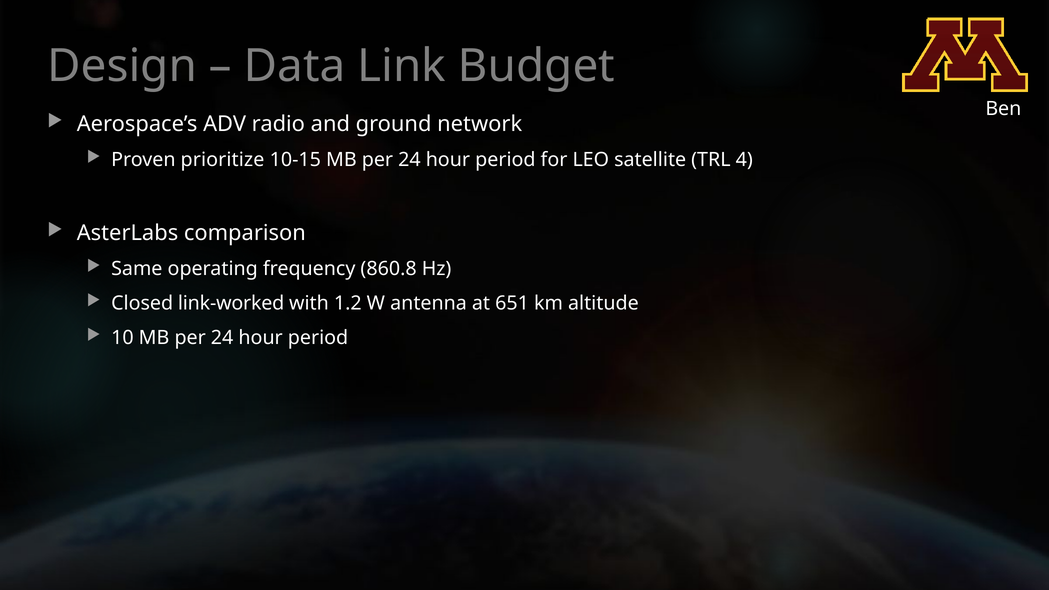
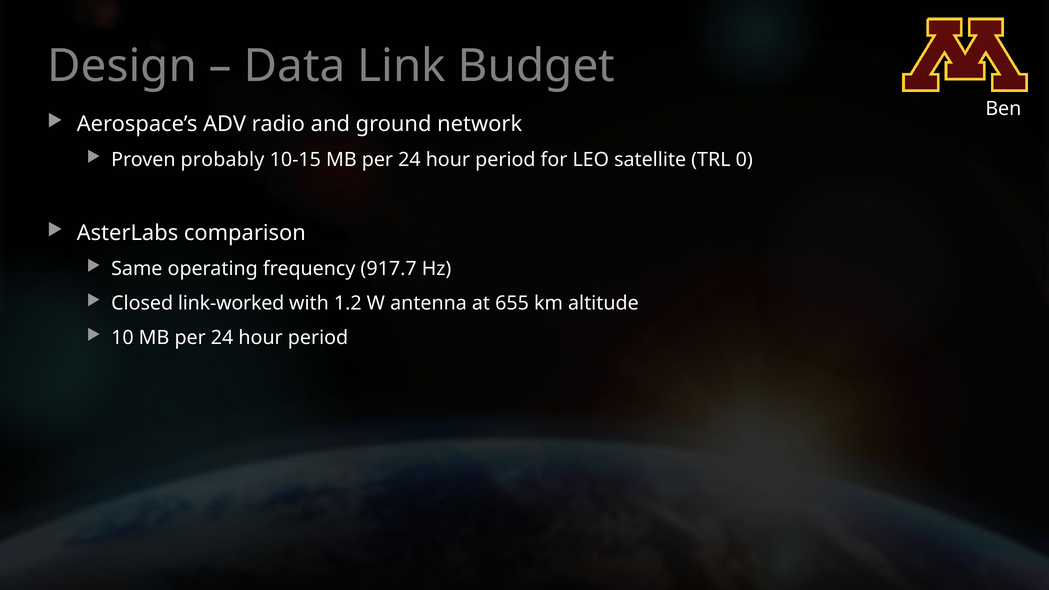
prioritize: prioritize -> probably
4: 4 -> 0
860.8: 860.8 -> 917.7
651: 651 -> 655
